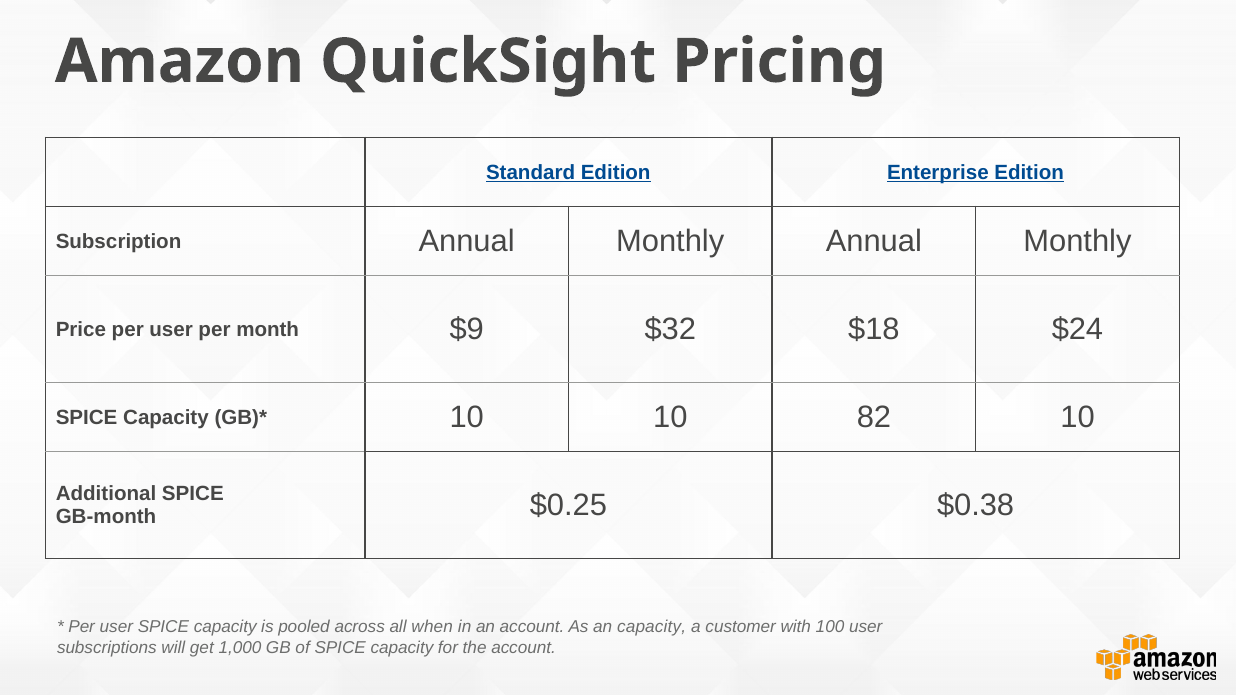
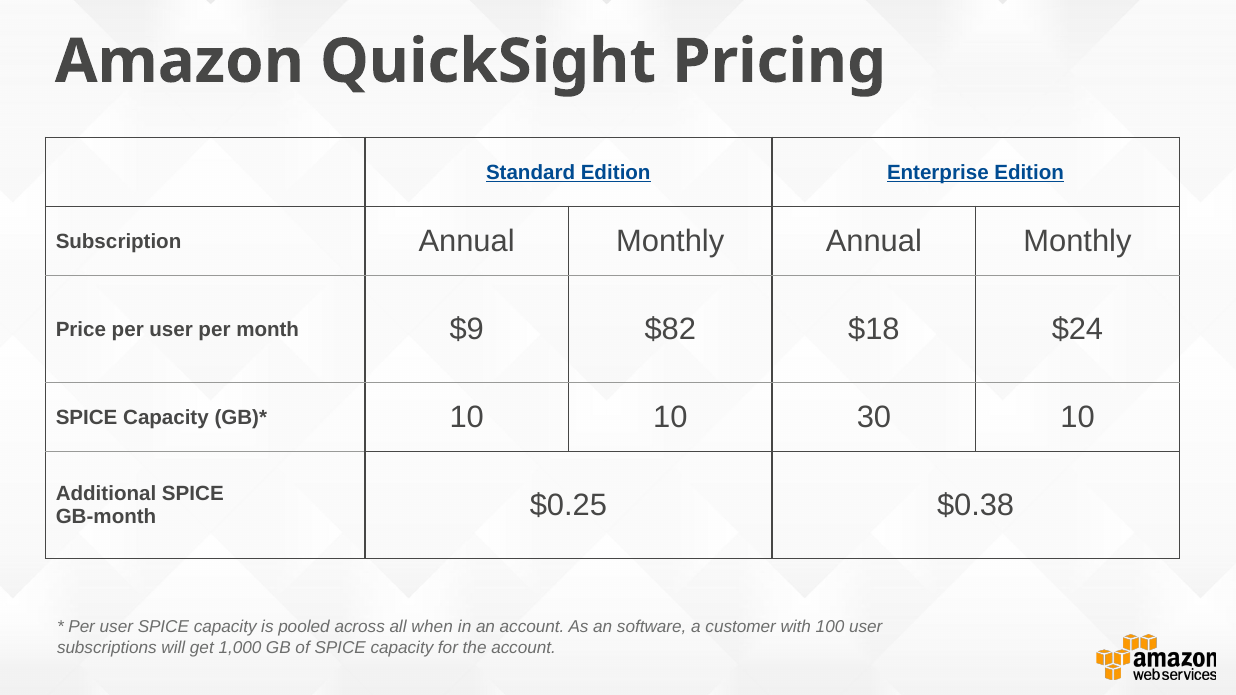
$32: $32 -> $82
82: 82 -> 30
an capacity: capacity -> software
